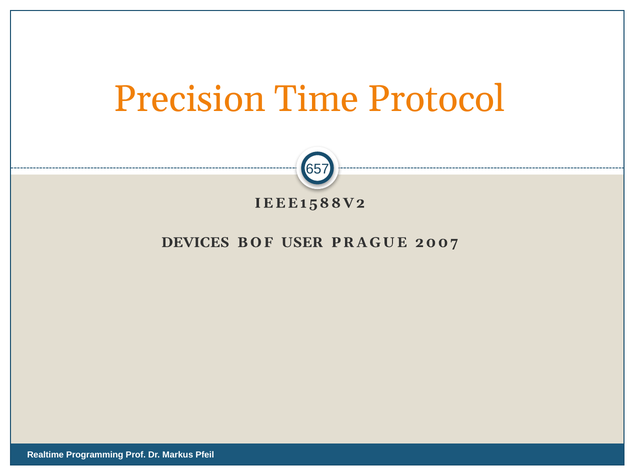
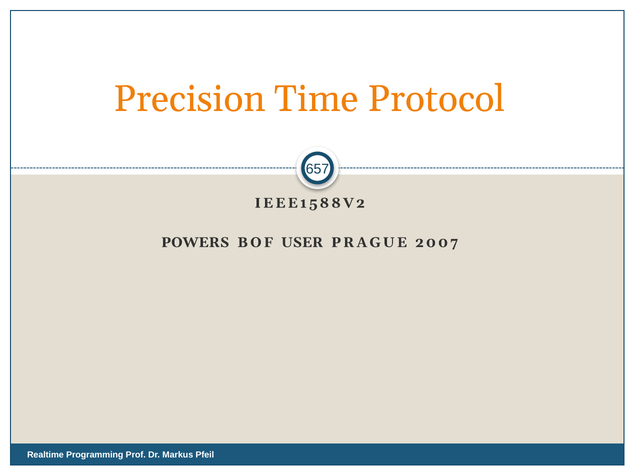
DEVICES: DEVICES -> POWERS
